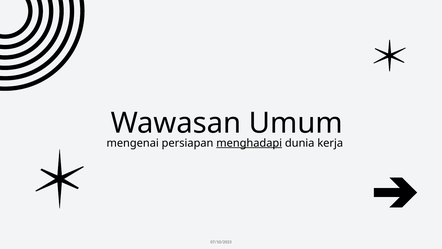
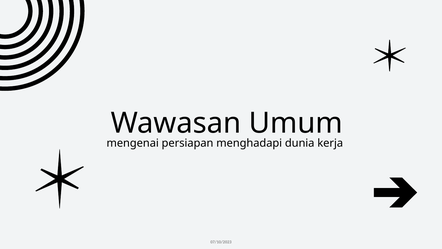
menghadapi underline: present -> none
